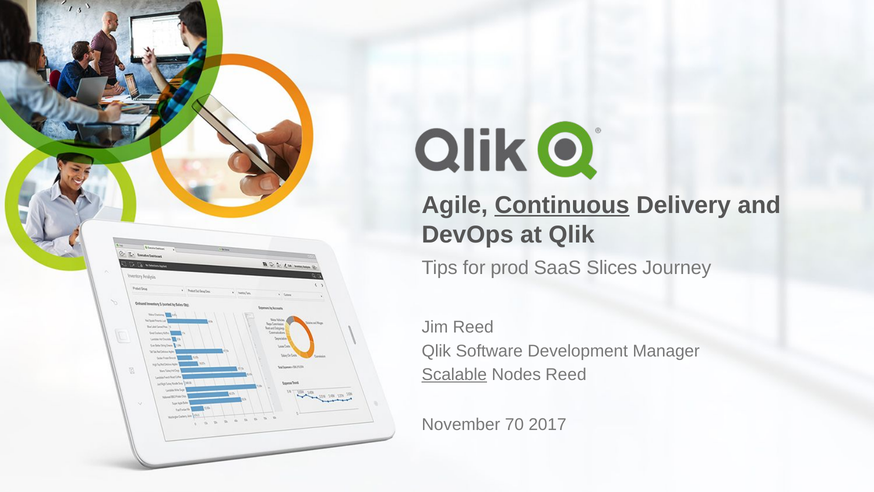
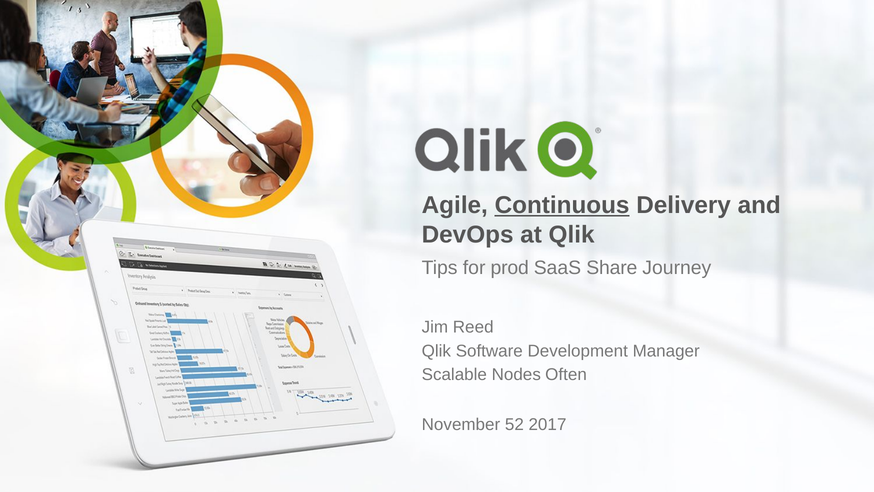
Slices: Slices -> Share
Scalable underline: present -> none
Nodes Reed: Reed -> Often
70: 70 -> 52
